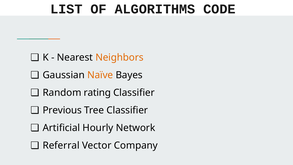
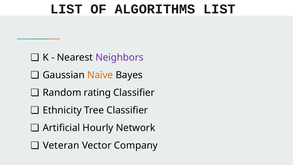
ALGORITHMS CODE: CODE -> LIST
Neighbors colour: orange -> purple
Previous: Previous -> Ethnicity
Referral: Referral -> Veteran
